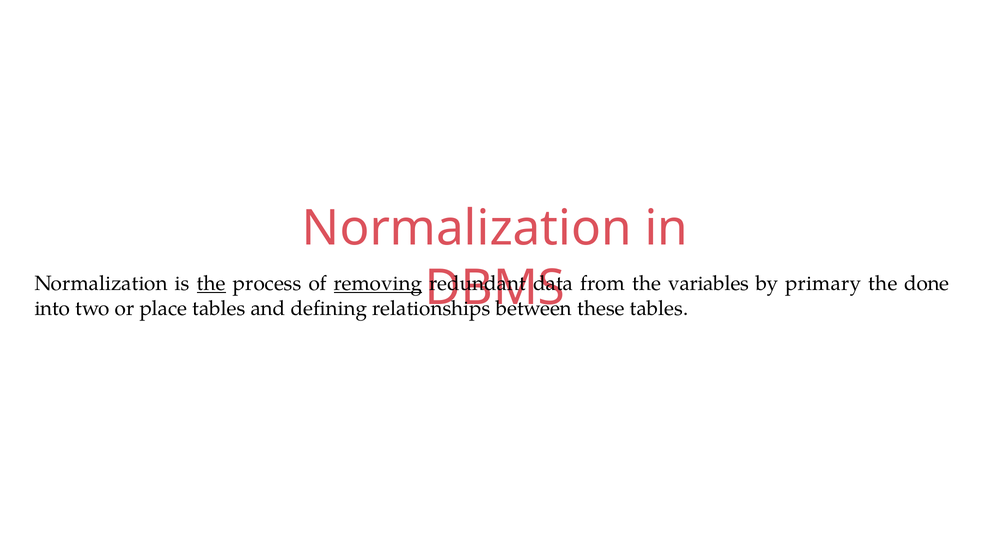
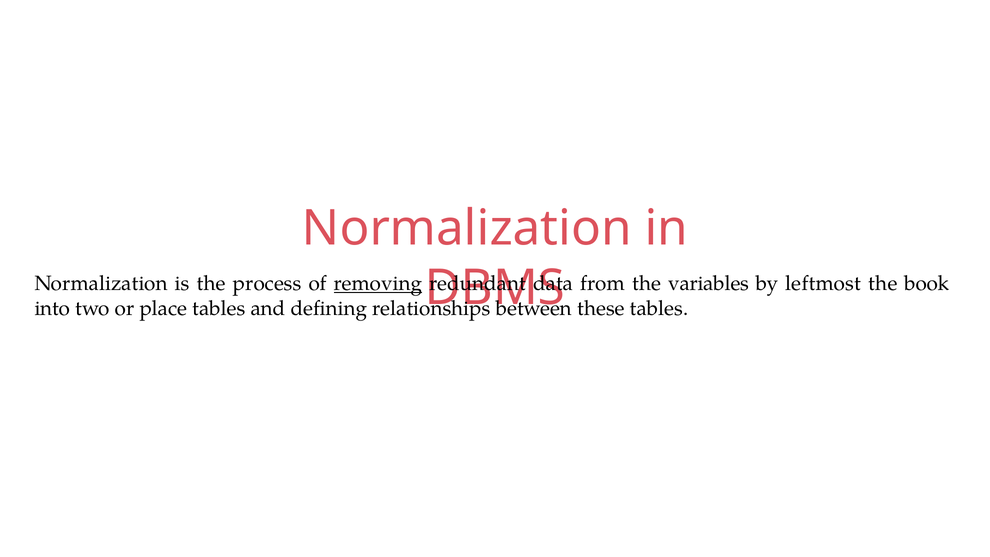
the at (211, 284) underline: present -> none
primary: primary -> leftmost
done: done -> book
